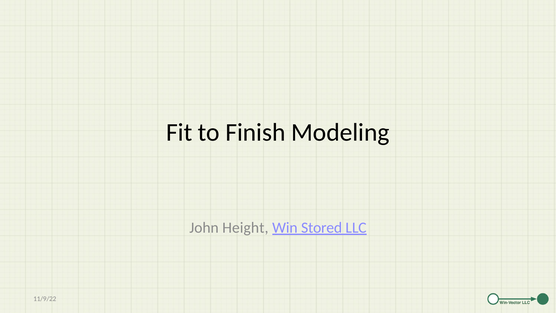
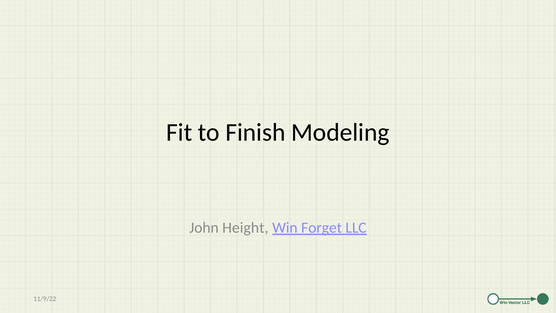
Stored: Stored -> Forget
